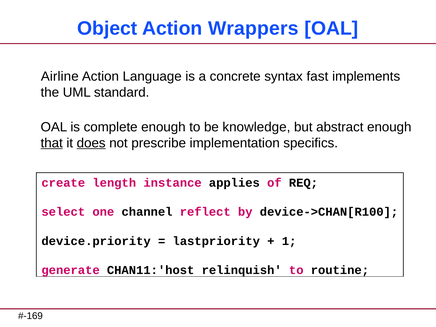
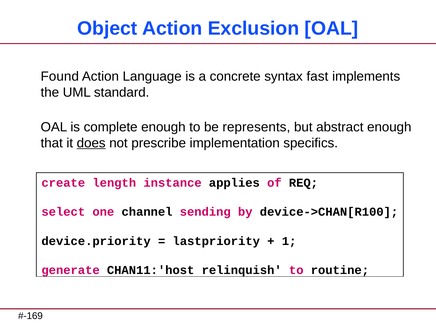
Wrappers: Wrappers -> Exclusion
Airline: Airline -> Found
knowledge: knowledge -> represents
that underline: present -> none
reflect: reflect -> sending
